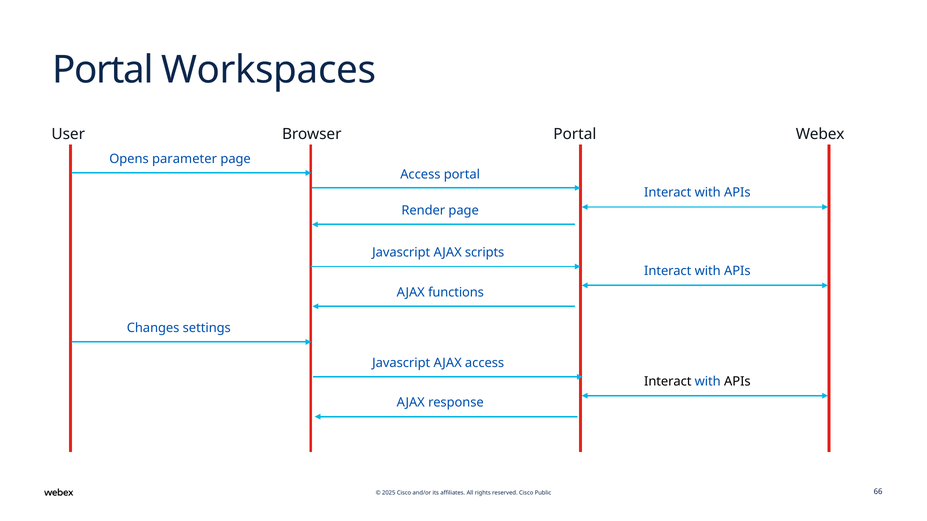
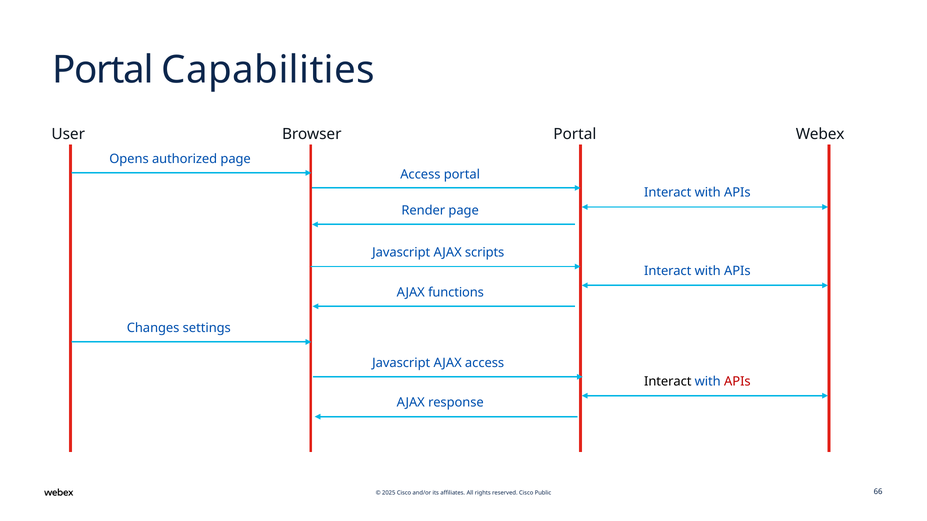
Workspaces: Workspaces -> Capabilities
parameter: parameter -> authorized
APIs at (737, 382) colour: black -> red
